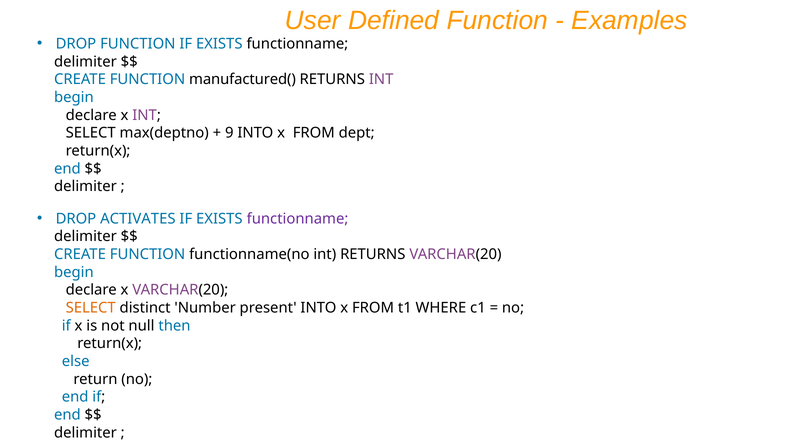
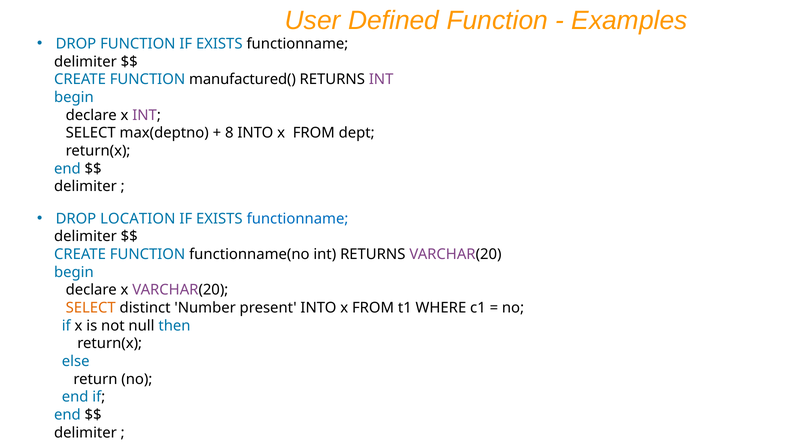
9: 9 -> 8
ACTIVATES: ACTIVATES -> LOCATION
functionname at (298, 219) colour: purple -> blue
